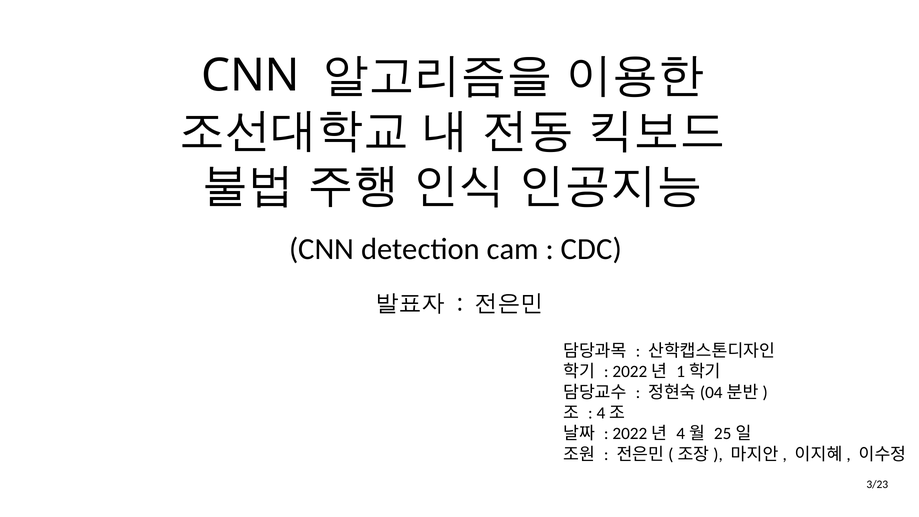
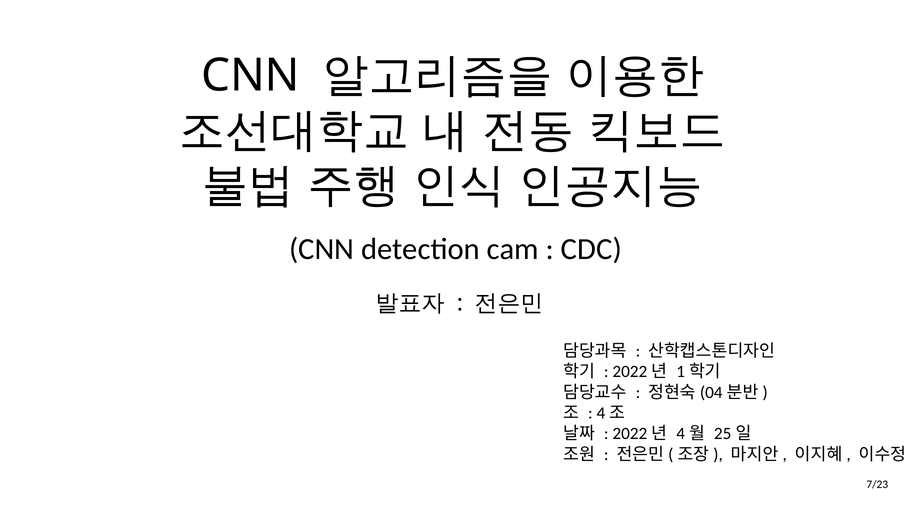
3/23: 3/23 -> 7/23
